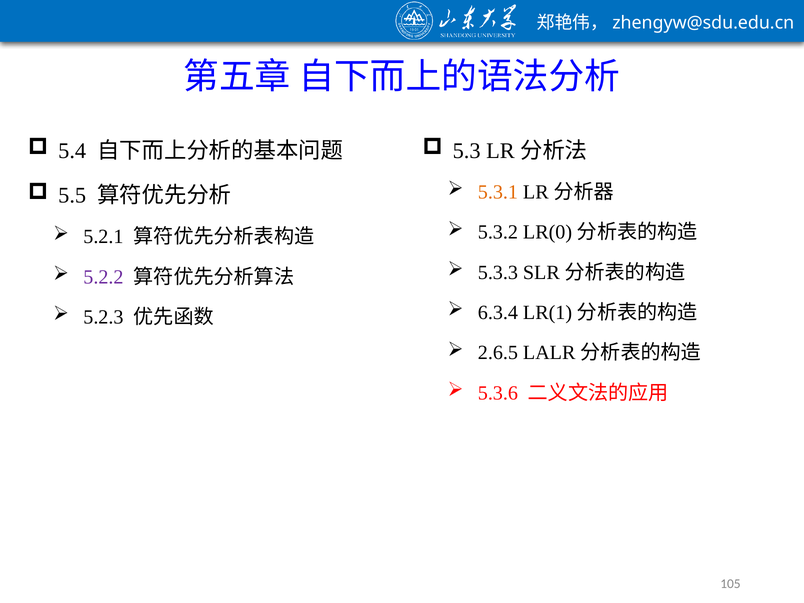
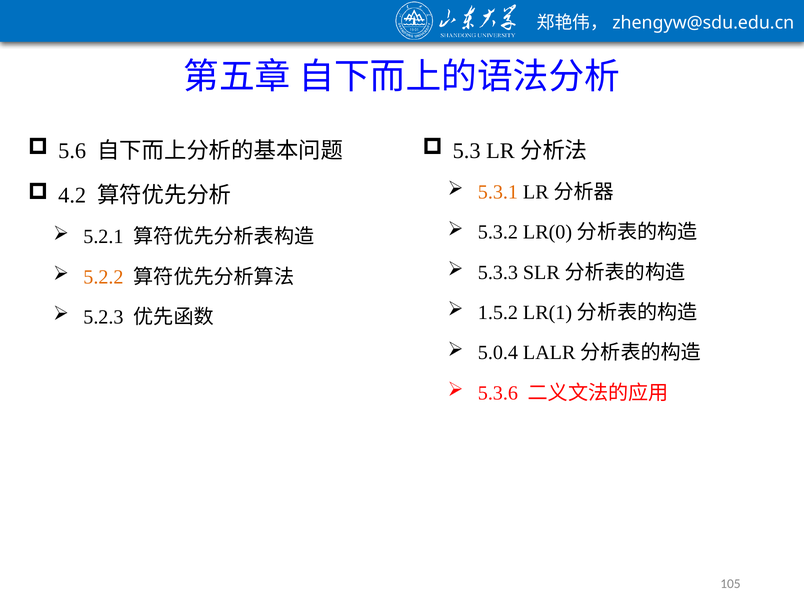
5.4: 5.4 -> 5.6
5.5: 5.5 -> 4.2
5.2.2 colour: purple -> orange
6.3.4: 6.3.4 -> 1.5.2
2.6.5: 2.6.5 -> 5.0.4
